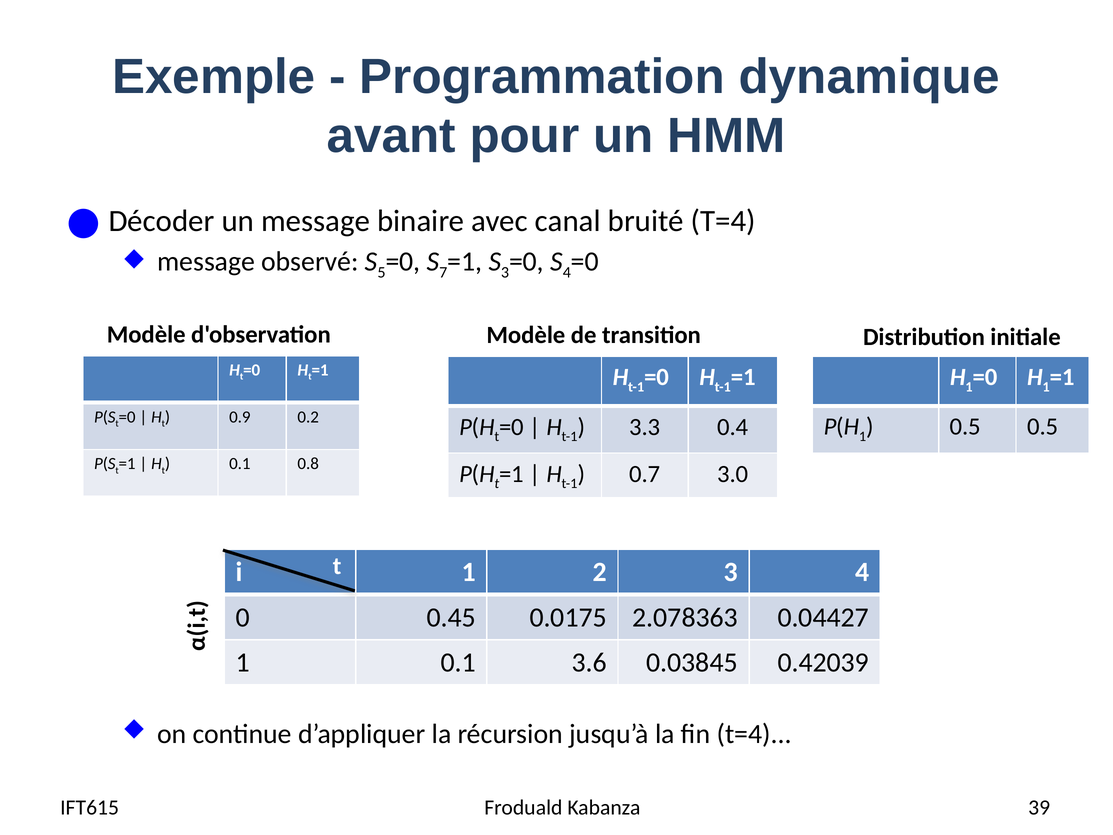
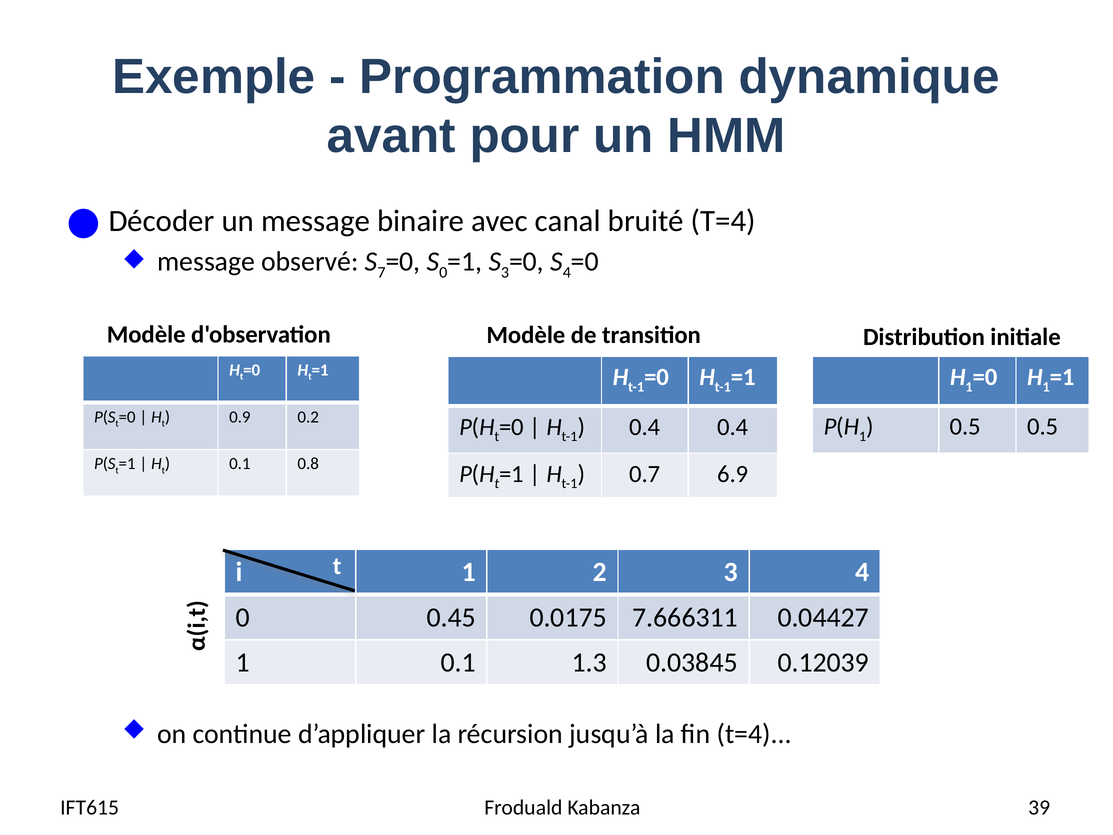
5: 5 -> 7
7 at (443, 273): 7 -> 0
3.3 at (645, 427): 3.3 -> 0.4
3.0: 3.0 -> 6.9
2.078363: 2.078363 -> 7.666311
3.6: 3.6 -> 1.3
0.42039: 0.42039 -> 0.12039
